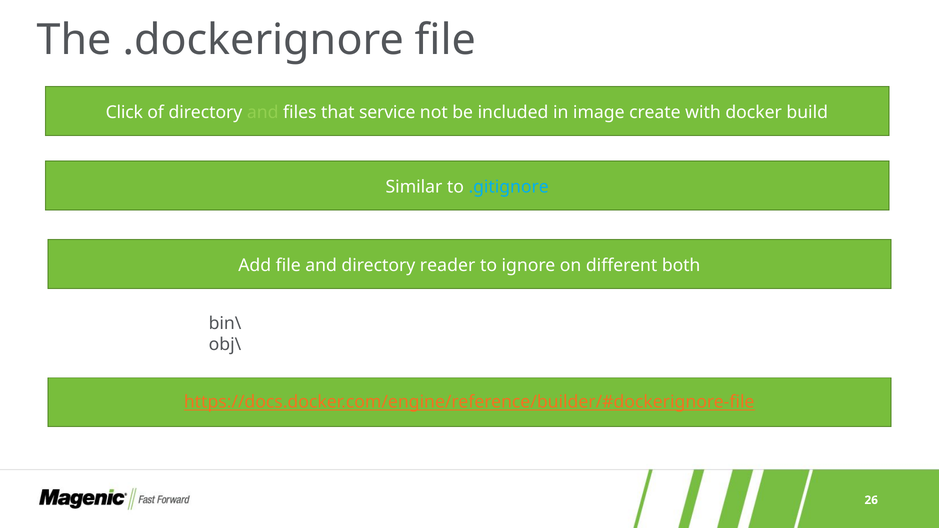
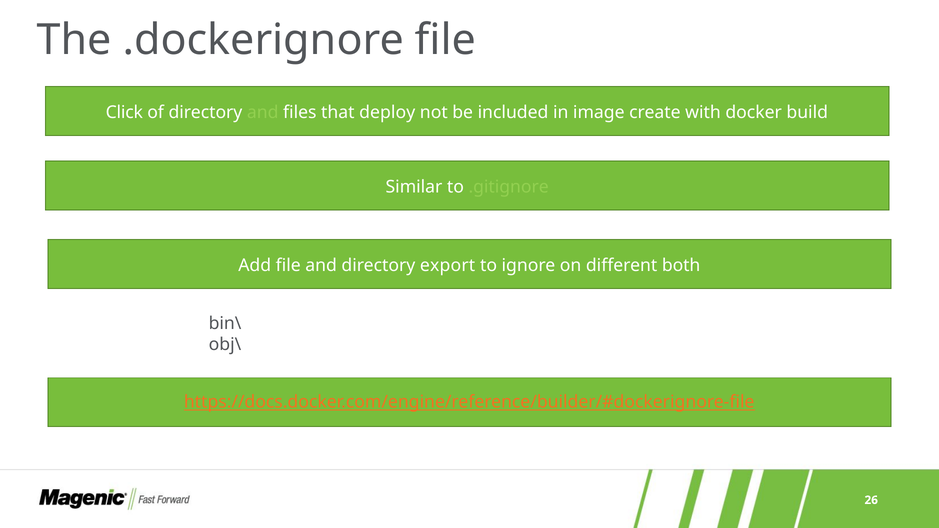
service: service -> deploy
.gitignore colour: light blue -> light green
reader: reader -> export
